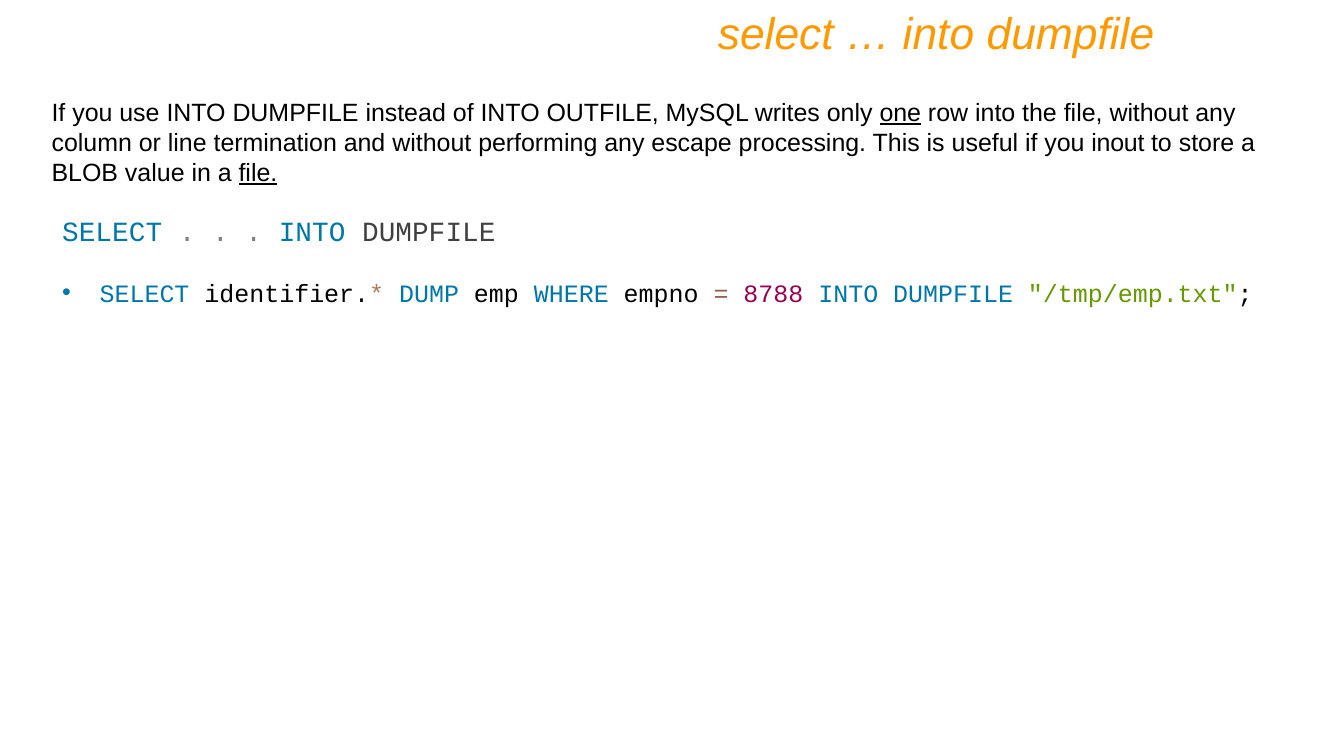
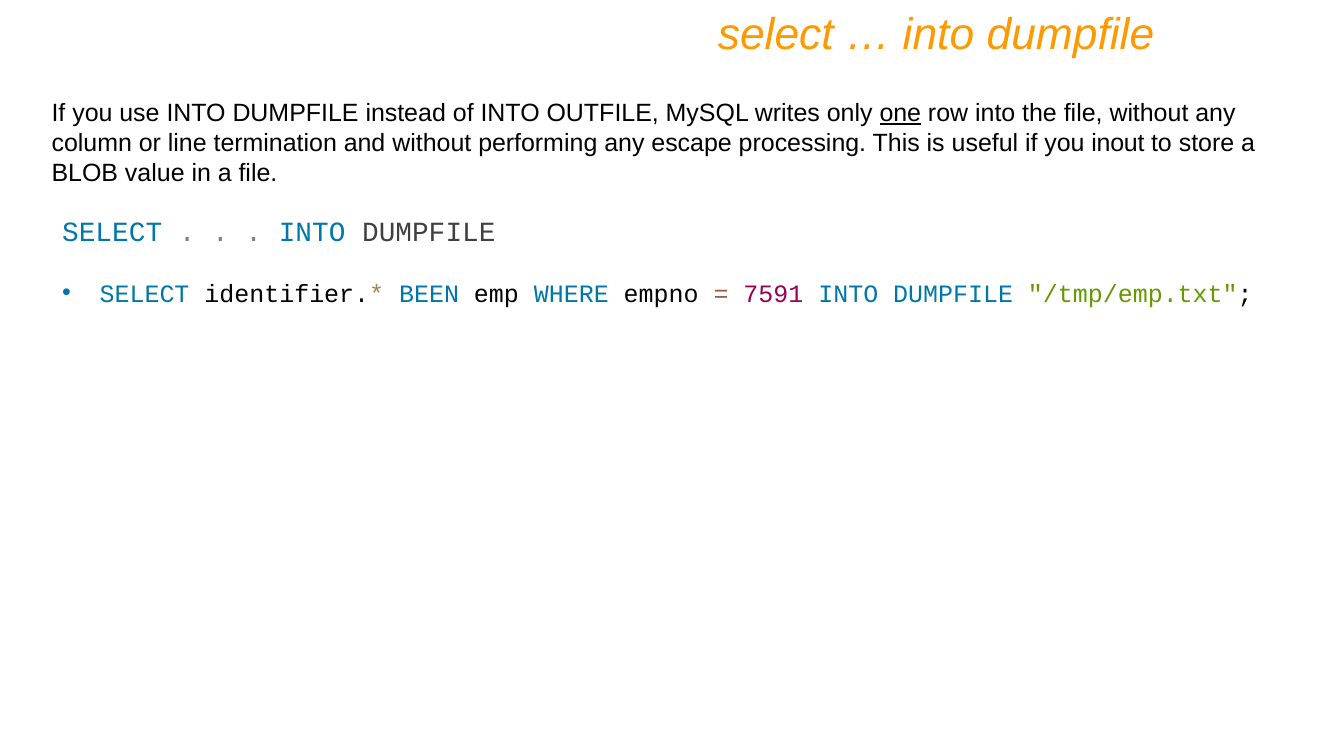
file at (258, 173) underline: present -> none
DUMP: DUMP -> BEEN
8788: 8788 -> 7591
